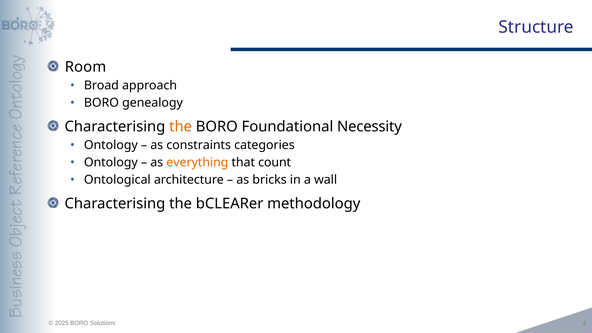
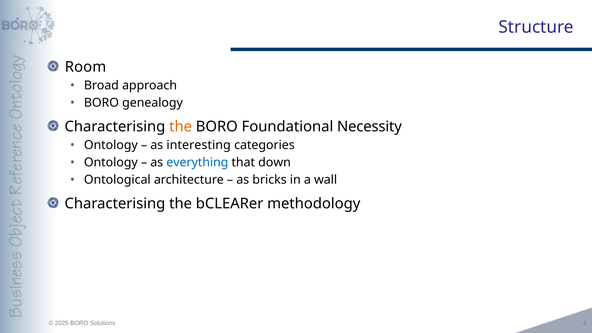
constraints: constraints -> interesting
everything colour: orange -> blue
count: count -> down
